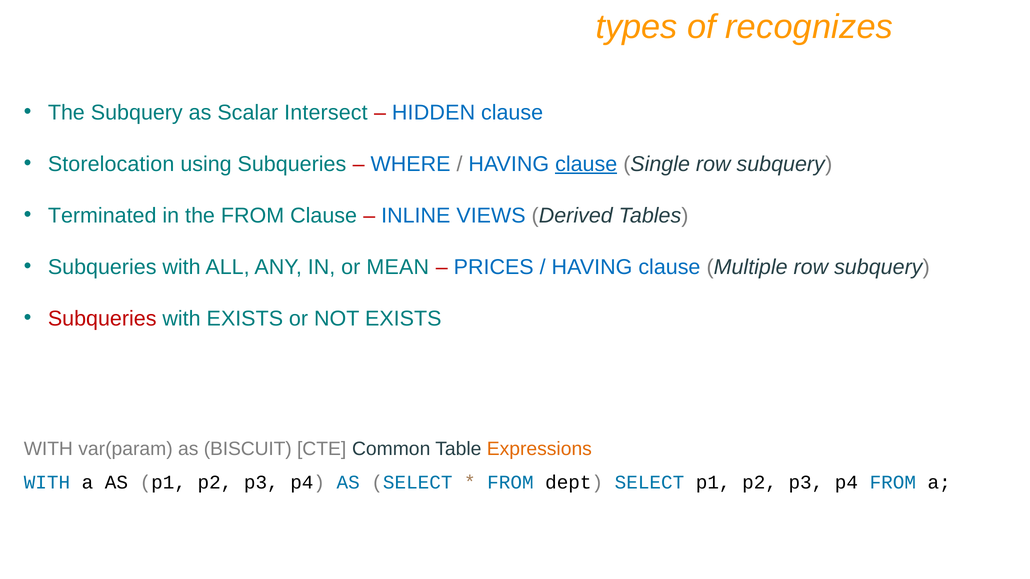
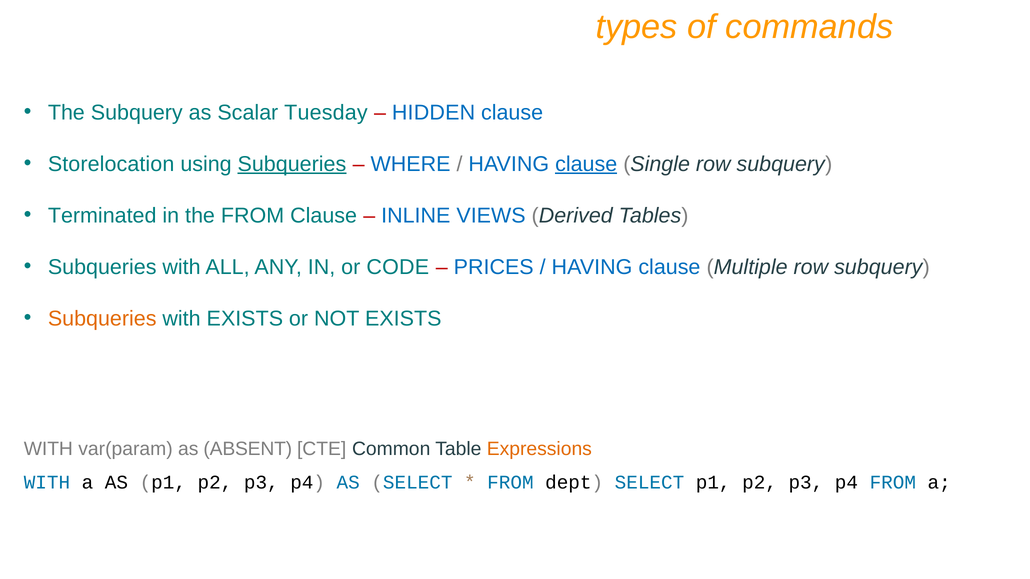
recognizes: recognizes -> commands
Intersect: Intersect -> Tuesday
Subqueries at (292, 164) underline: none -> present
MEAN: MEAN -> CODE
Subqueries at (102, 319) colour: red -> orange
BISCUIT: BISCUIT -> ABSENT
